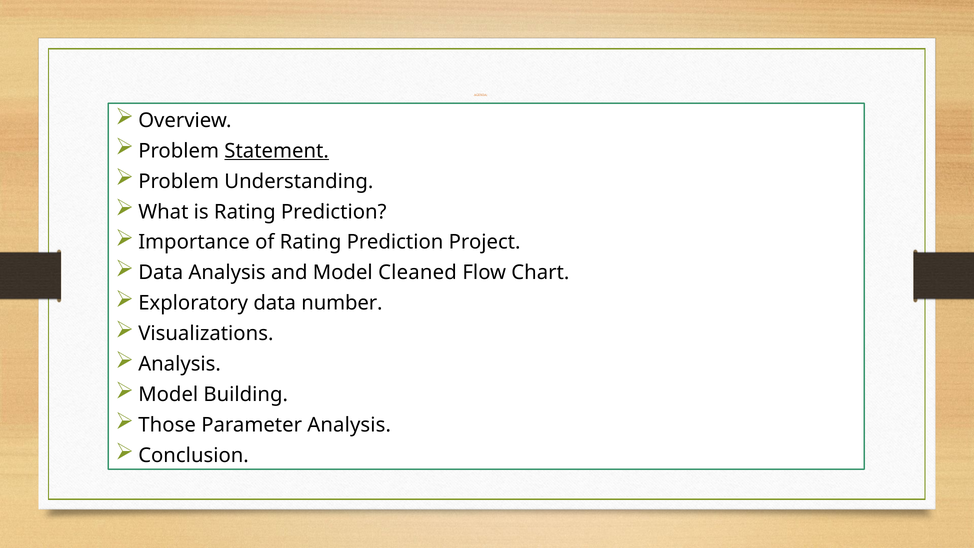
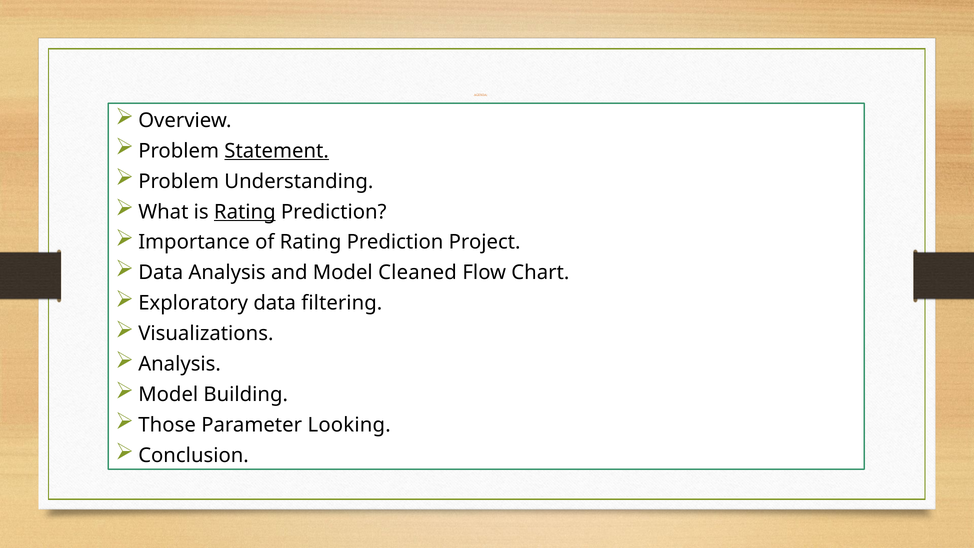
Rating at (245, 212) underline: none -> present
number: number -> filtering
Parameter Analysis: Analysis -> Looking
